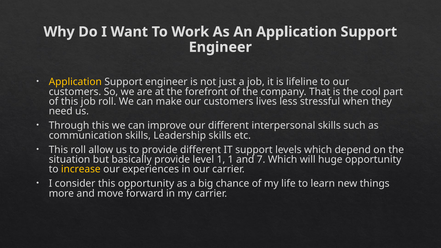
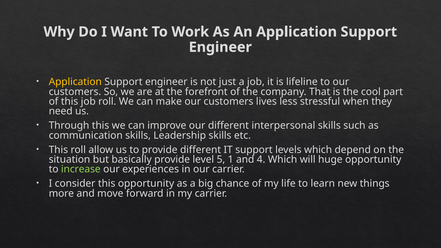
level 1: 1 -> 5
7: 7 -> 4
increase colour: yellow -> light green
